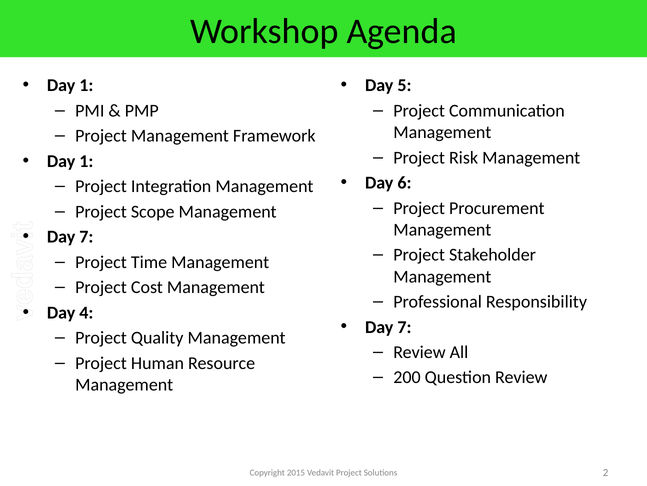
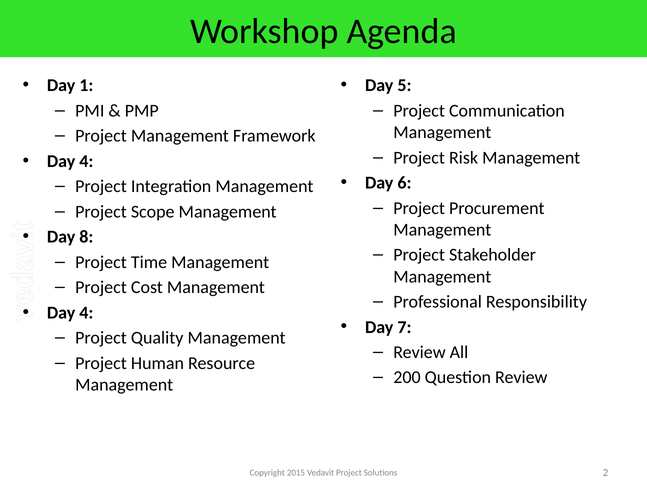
1 at (86, 161): 1 -> 4
7 at (86, 237): 7 -> 8
